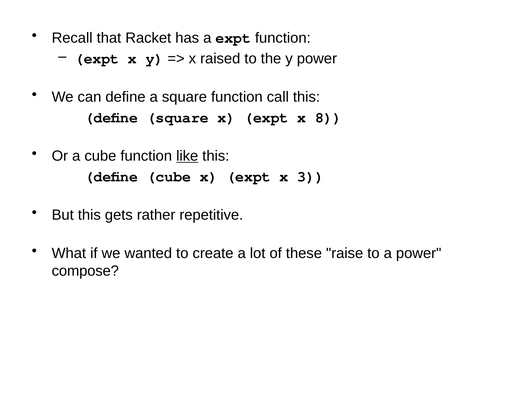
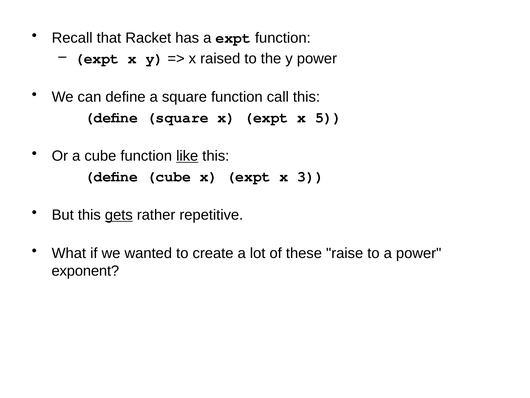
8: 8 -> 5
gets underline: none -> present
compose: compose -> exponent
